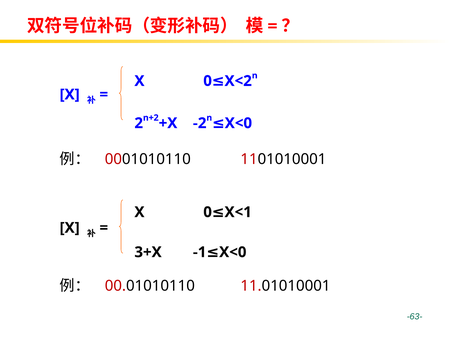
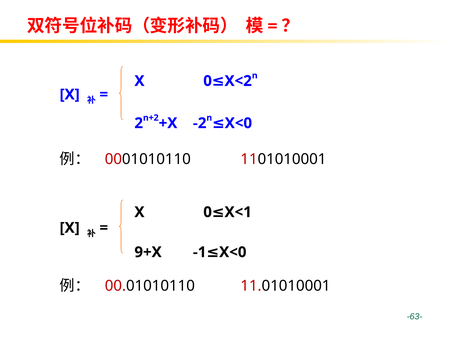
3+X: 3+X -> 9+X
